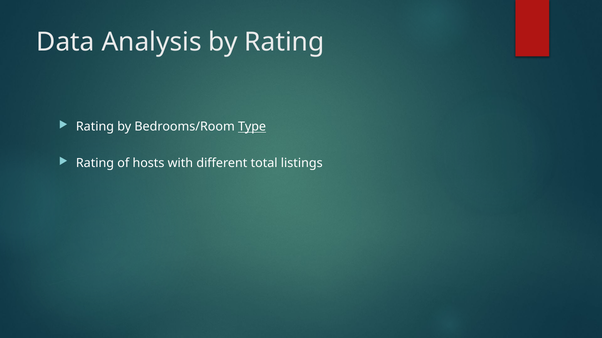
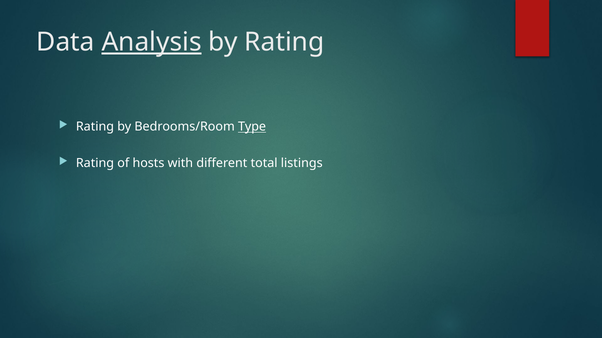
Analysis underline: none -> present
